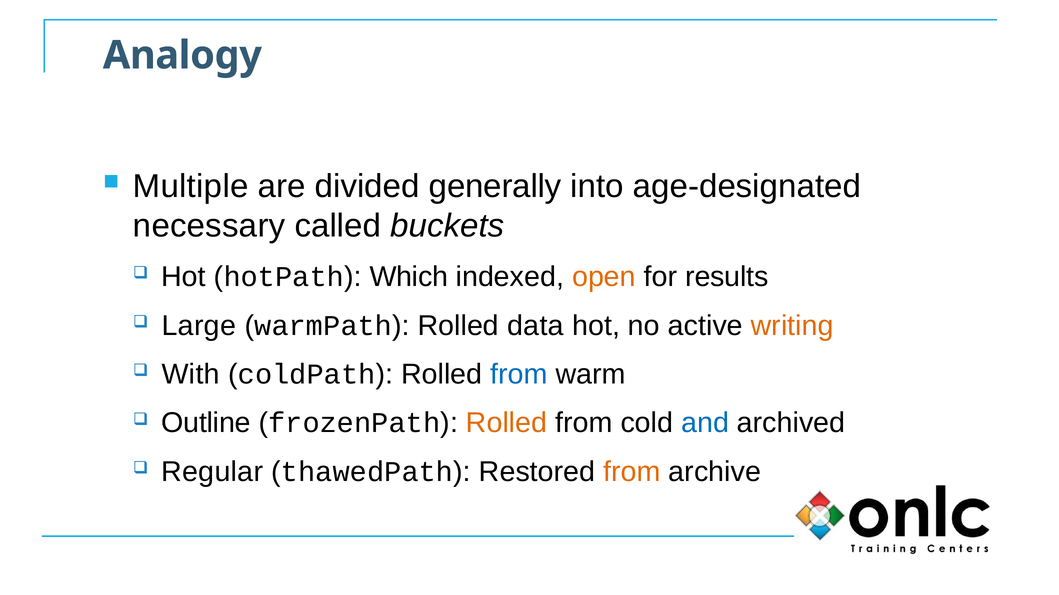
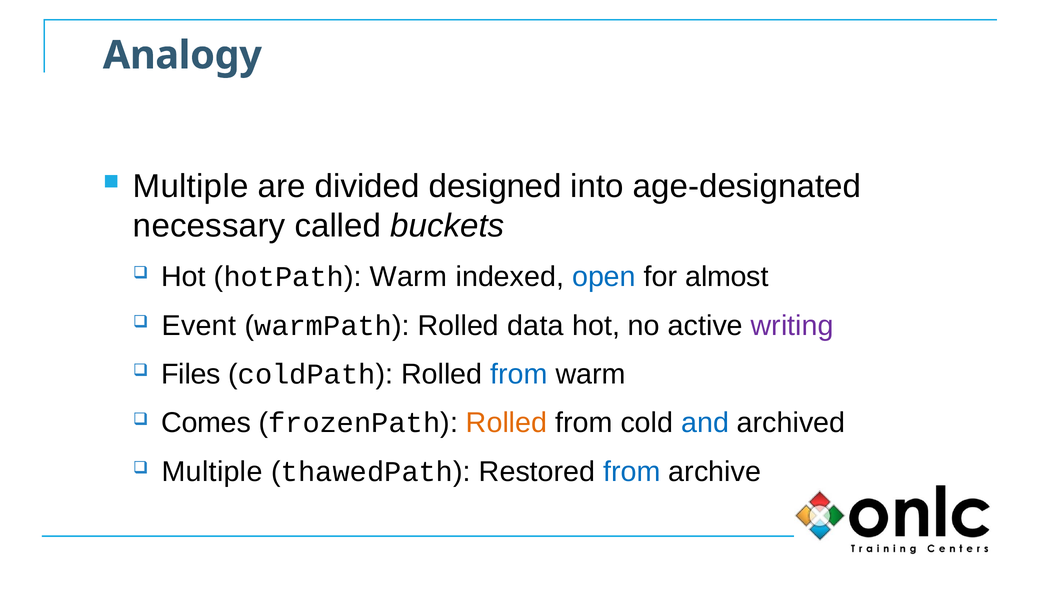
generally: generally -> designed
Which at (409, 277): Which -> Warm
open colour: orange -> blue
results: results -> almost
Large: Large -> Event
writing colour: orange -> purple
With: With -> Files
Outline: Outline -> Comes
Regular at (212, 472): Regular -> Multiple
from at (632, 472) colour: orange -> blue
